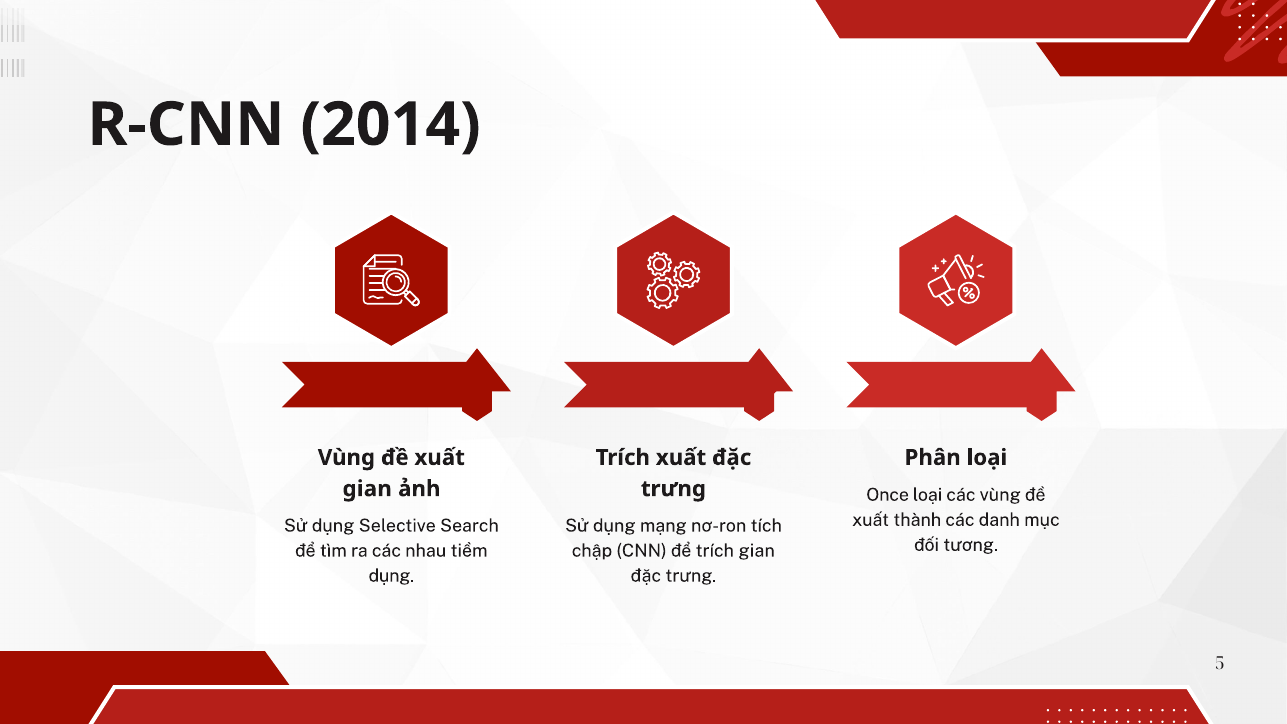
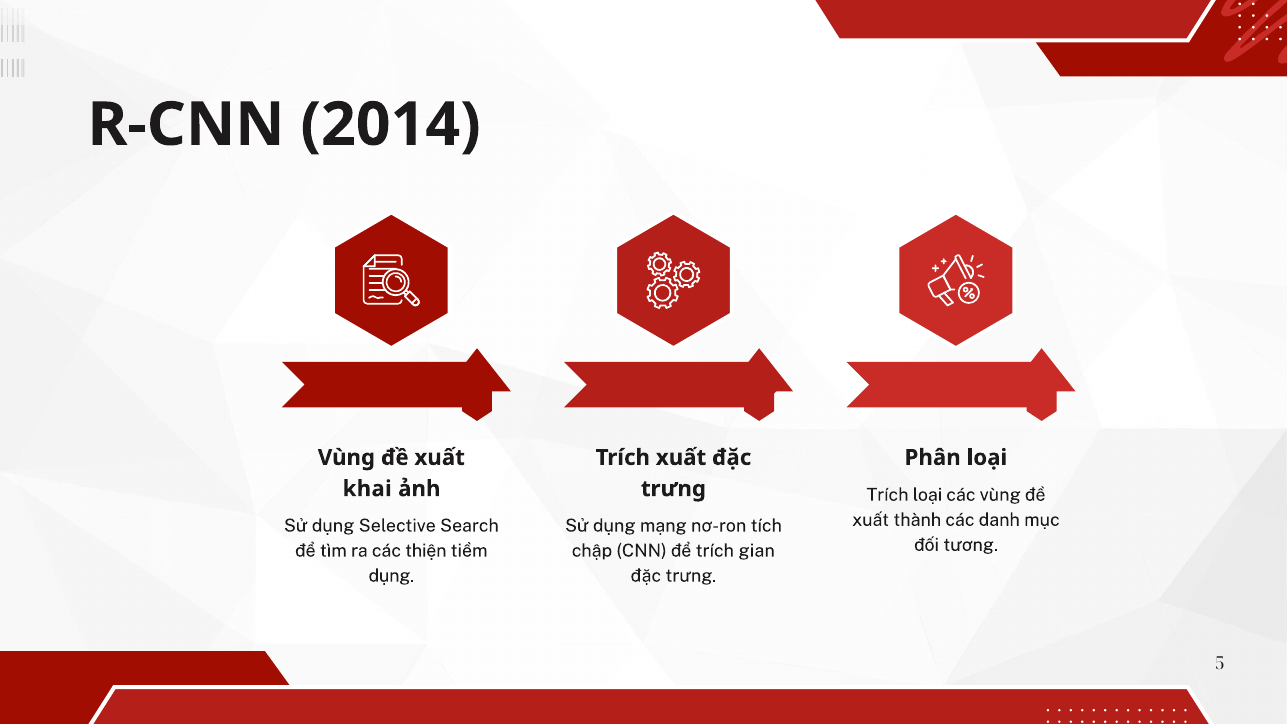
gian at (367, 489): gian -> khai
Once at (888, 495): Once -> Trích
nhau: nhau -> thiện
